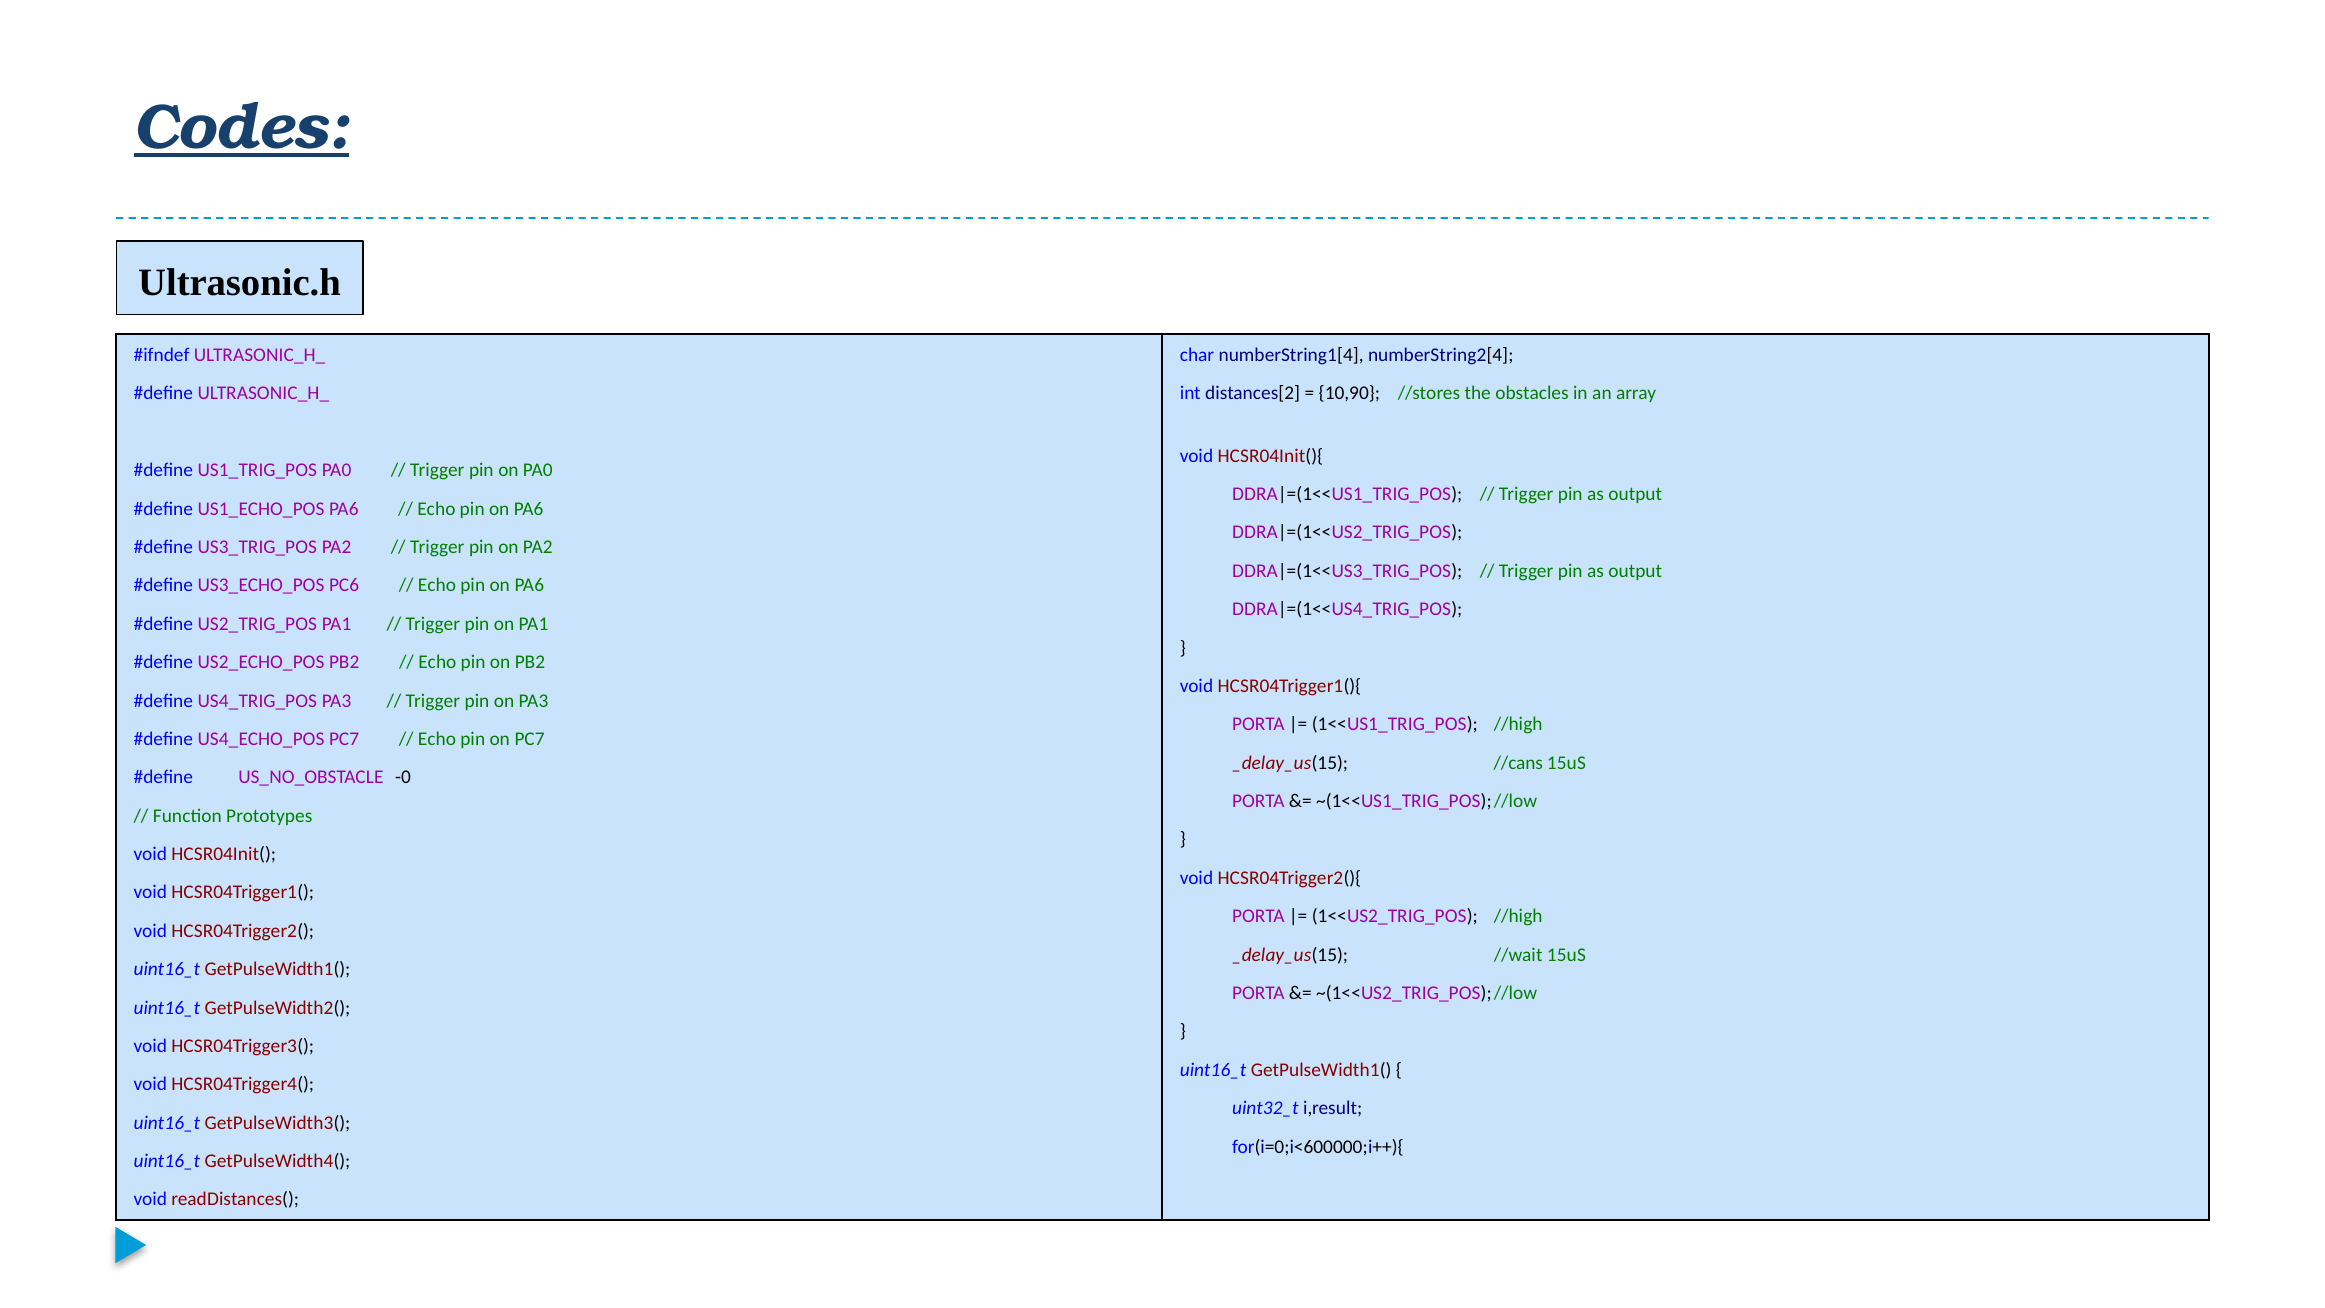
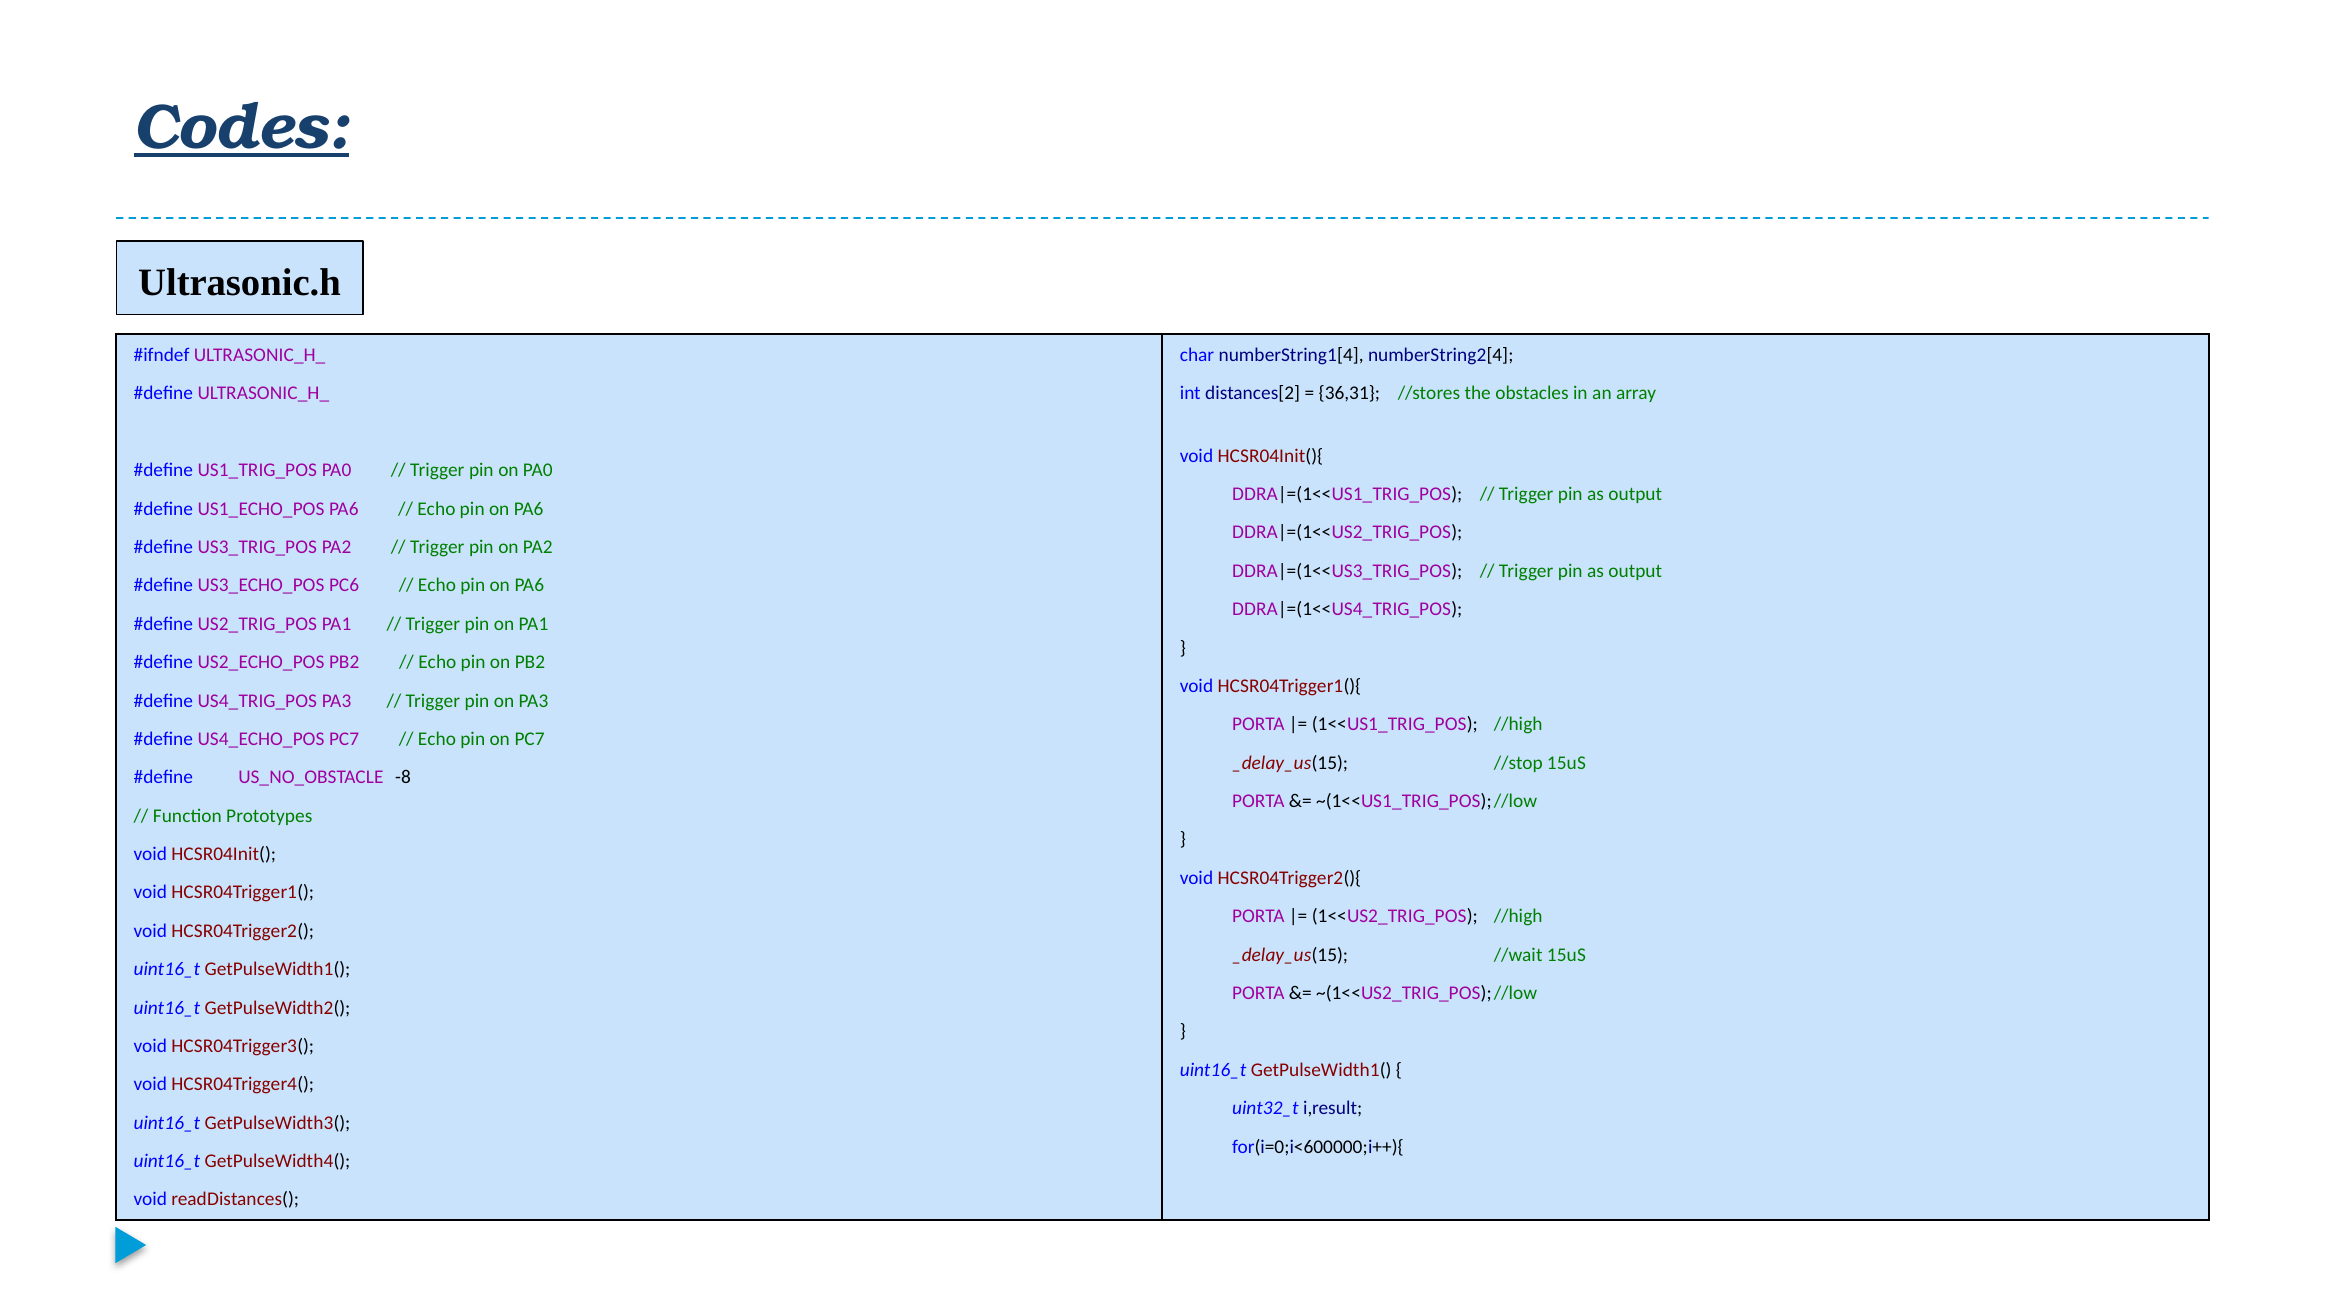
10,90: 10,90 -> 36,31
//cans: //cans -> //stop
-0: -0 -> -8
